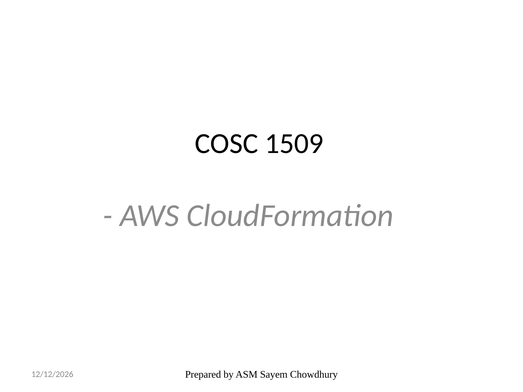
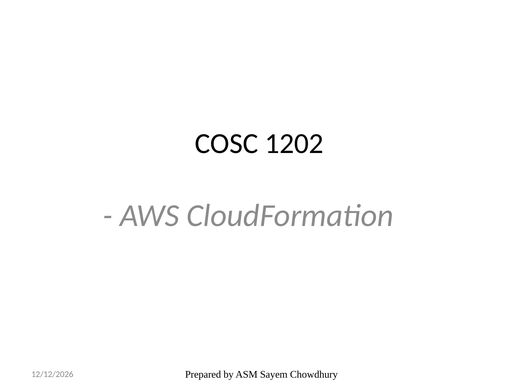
1509: 1509 -> 1202
